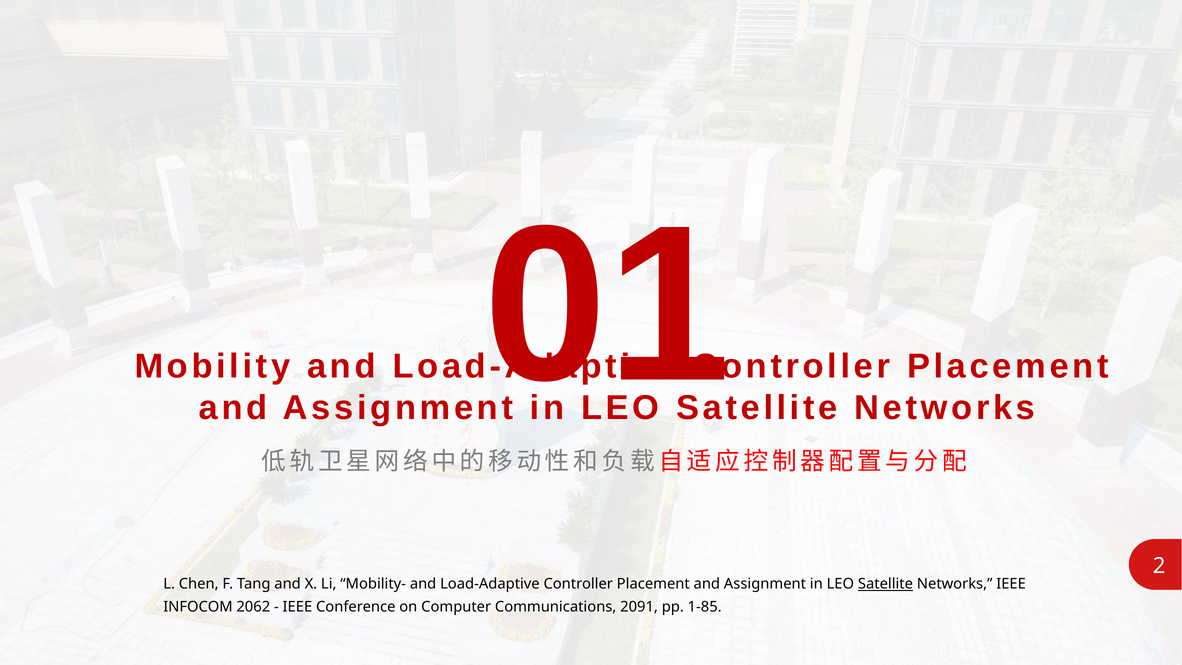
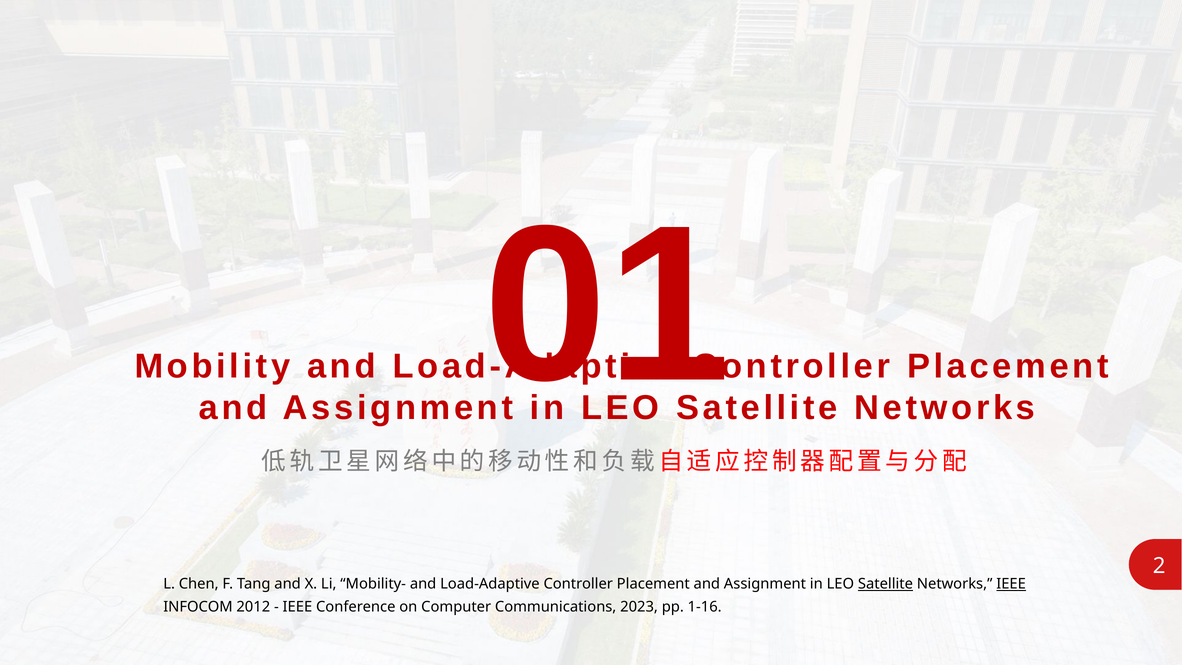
IEEE at (1011, 584) underline: none -> present
2062: 2062 -> 2012
2091: 2091 -> 2023
1-85: 1-85 -> 1-16
